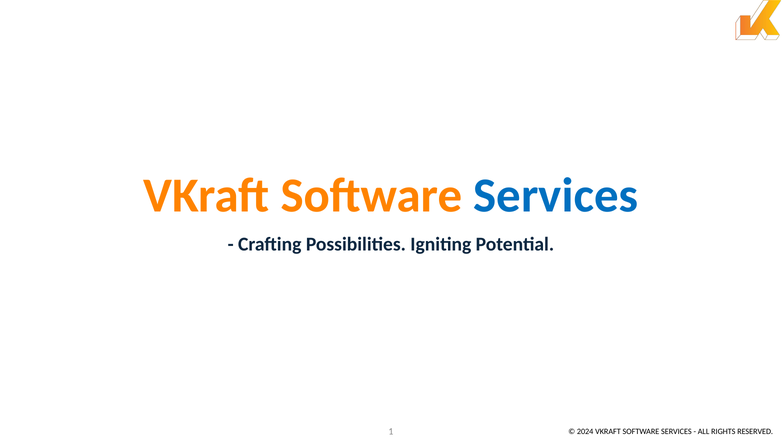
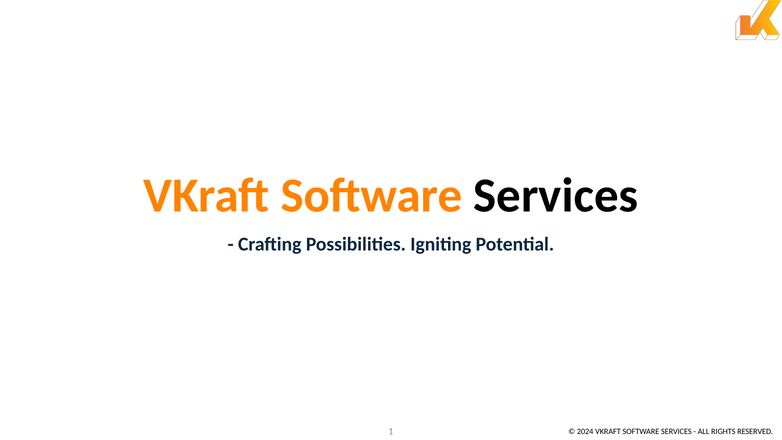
Services at (556, 195) colour: blue -> black
